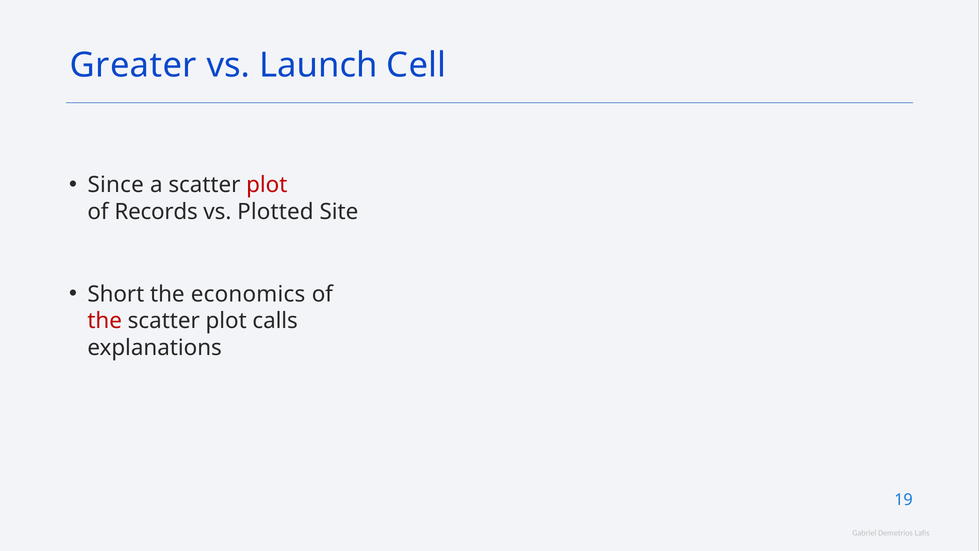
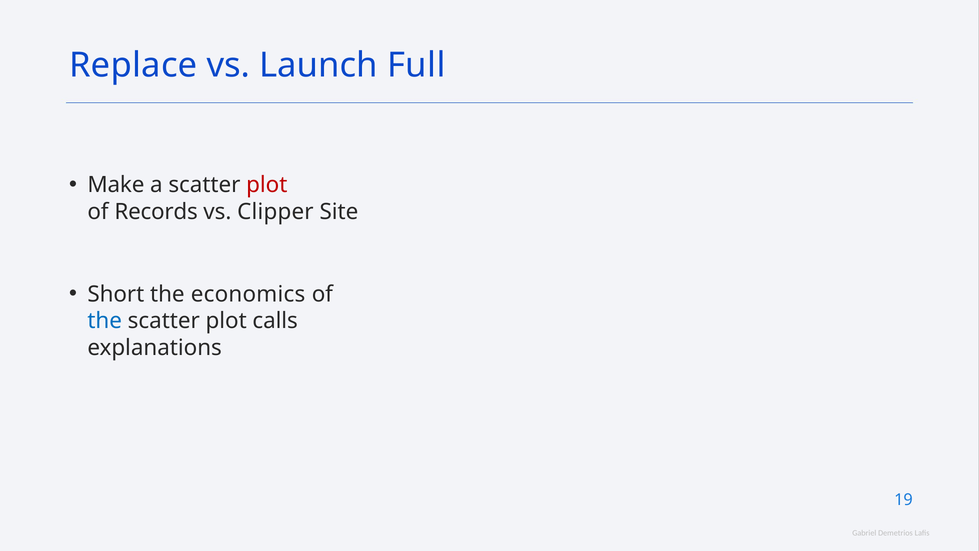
Greater: Greater -> Replace
Cell: Cell -> Full
Since: Since -> Make
Plotted: Plotted -> Clipper
the at (105, 321) colour: red -> blue
